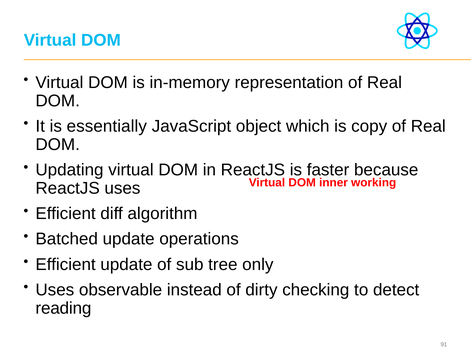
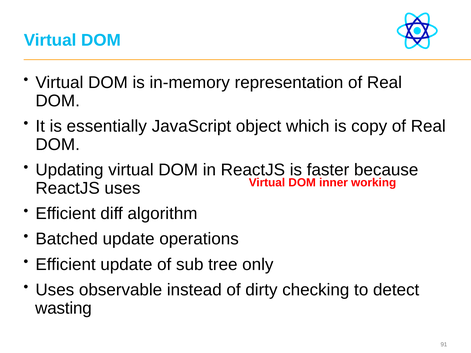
reading: reading -> wasting
